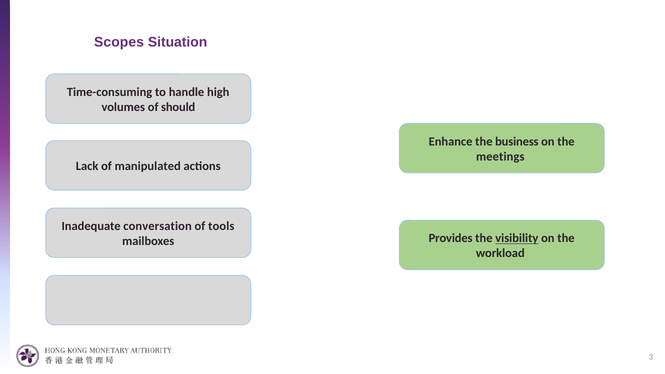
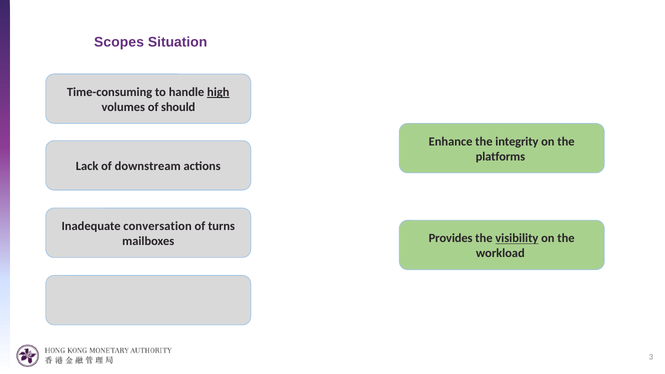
high underline: none -> present
business: business -> integrity
meetings: meetings -> platforms
manipulated: manipulated -> downstream
tools: tools -> turns
